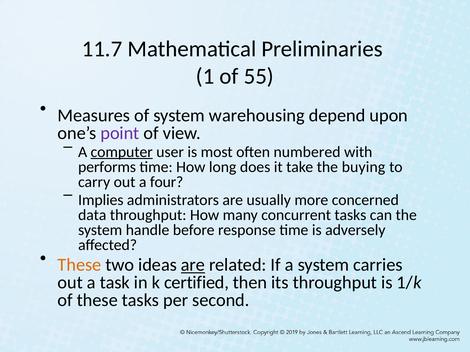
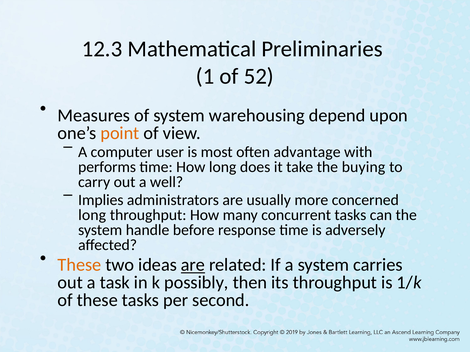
11.7: 11.7 -> 12.3
55: 55 -> 52
point colour: purple -> orange
computer underline: present -> none
numbered: numbered -> advantage
four: four -> well
data at (92, 215): data -> long
certified: certified -> possibly
